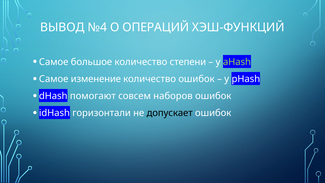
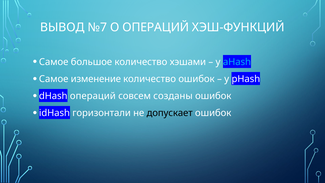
№4: №4 -> №7
степени: степени -> хэшами
aHash colour: light green -> light blue
dHash помогают: помогают -> операций
наборов: наборов -> созданы
